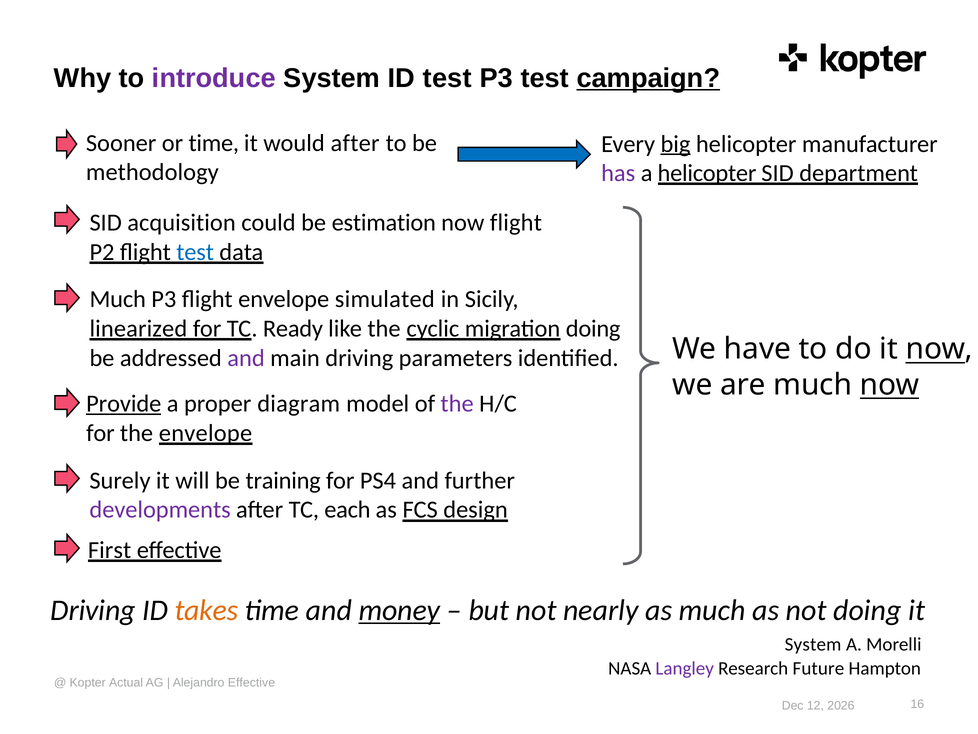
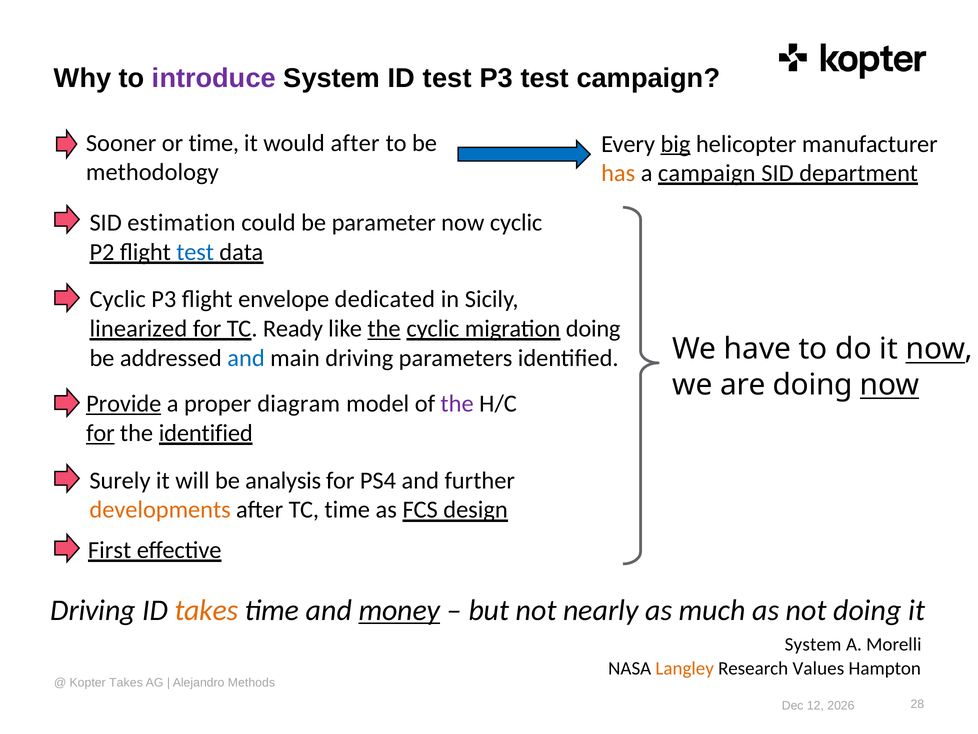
campaign at (648, 78) underline: present -> none
has colour: purple -> orange
a helicopter: helicopter -> campaign
acquisition: acquisition -> estimation
estimation: estimation -> parameter
now flight: flight -> cyclic
Much at (118, 299): Much -> Cyclic
simulated: simulated -> dedicated
the at (384, 328) underline: none -> present
and at (246, 358) colour: purple -> blue
are much: much -> doing
for at (100, 433) underline: none -> present
the envelope: envelope -> identified
training: training -> analysis
developments colour: purple -> orange
TC each: each -> time
Langley colour: purple -> orange
Future: Future -> Values
Kopter Actual: Actual -> Takes
Alejandro Effective: Effective -> Methods
16: 16 -> 28
